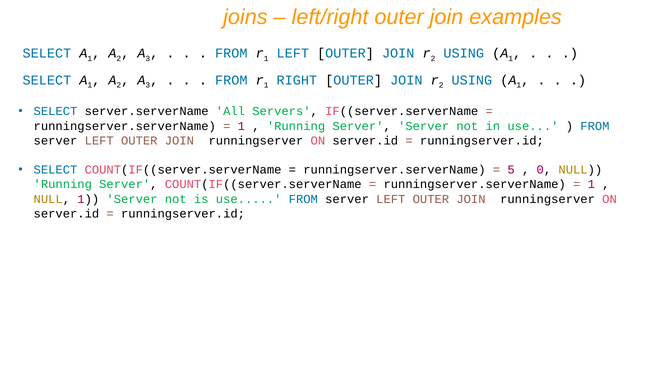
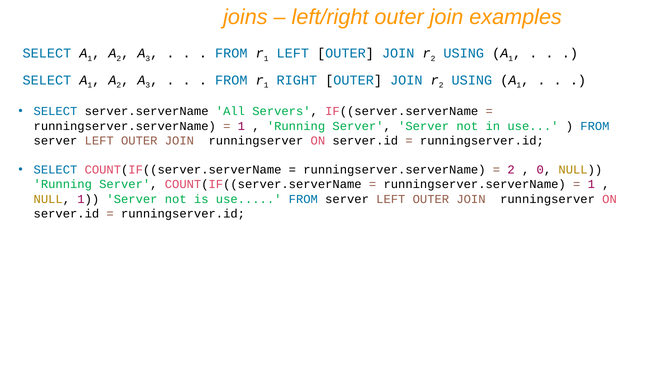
5 at (511, 170): 5 -> 2
